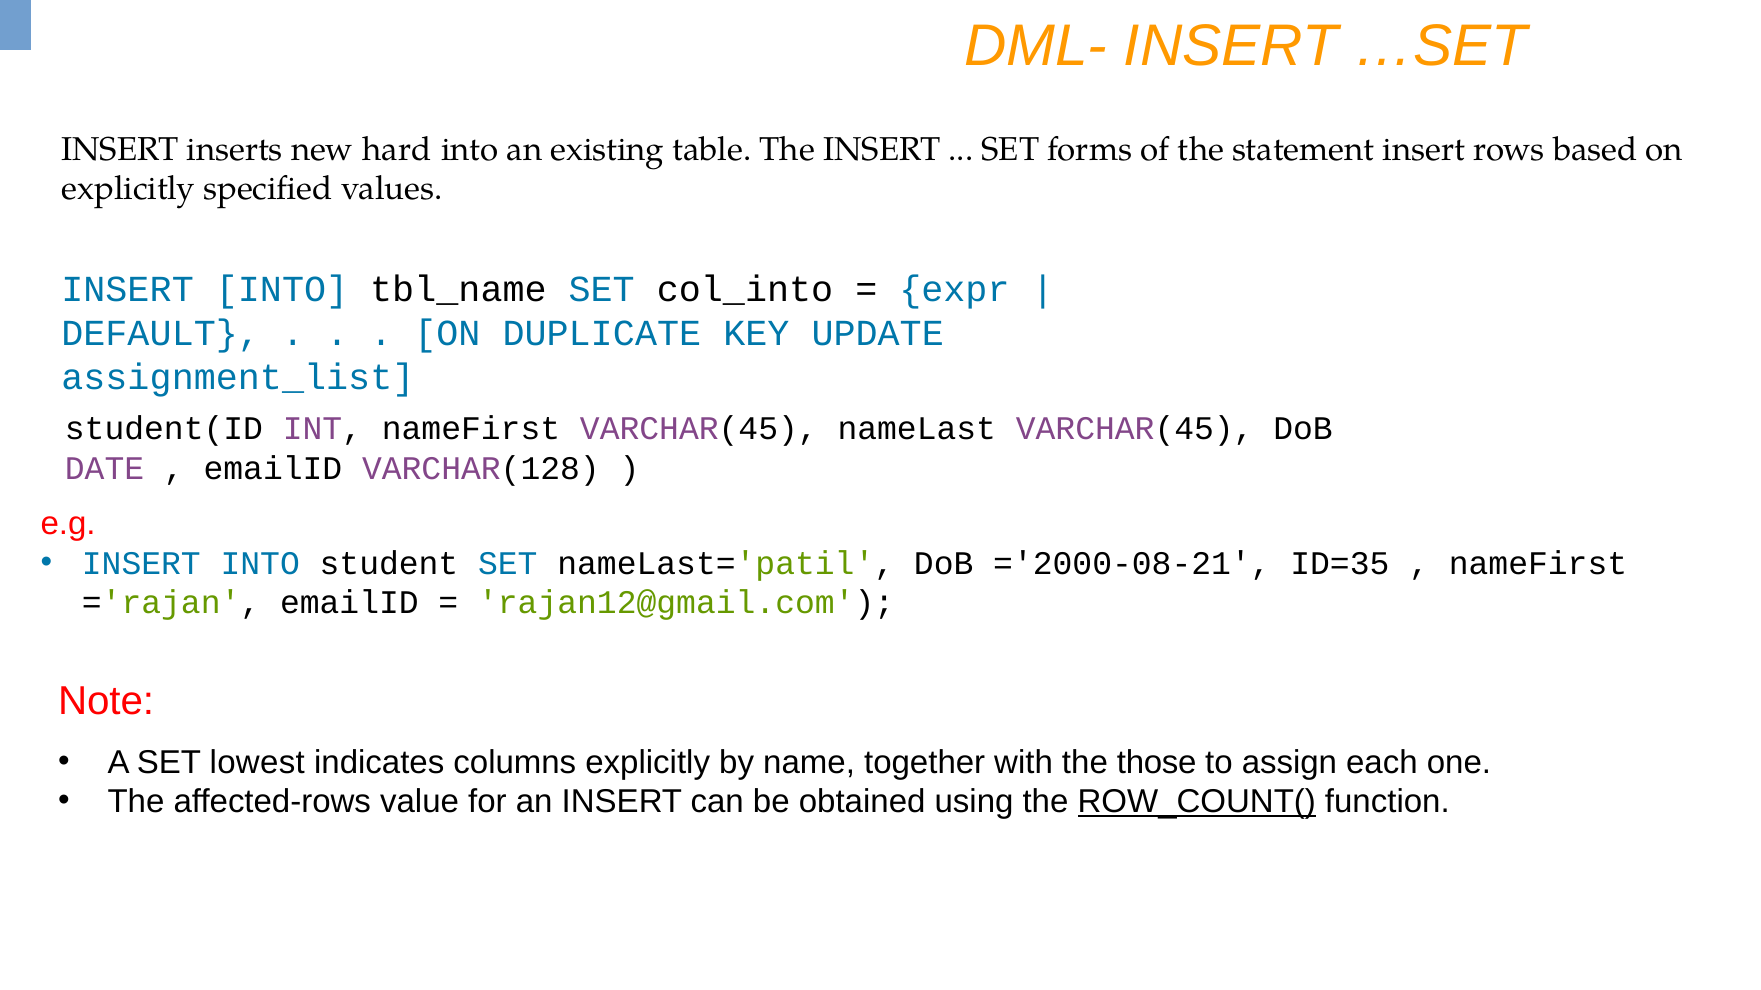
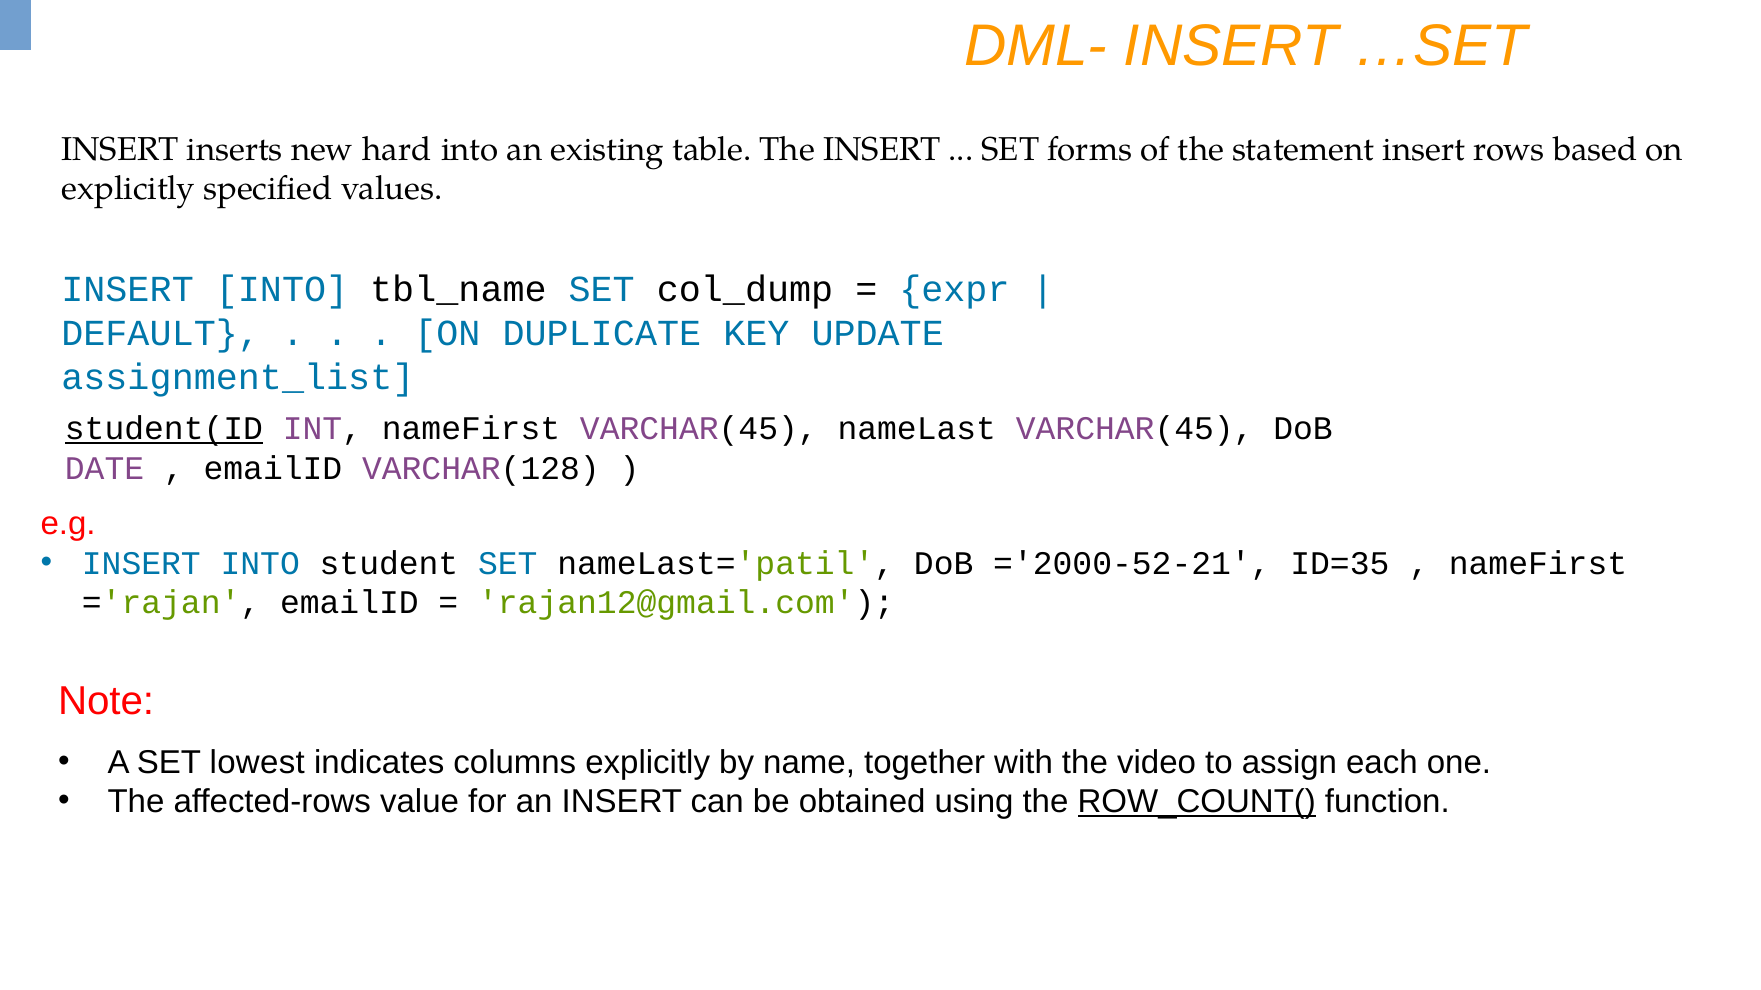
col_into: col_into -> col_dump
student(ID underline: none -> present
='2000-08-21: ='2000-08-21 -> ='2000-52-21
those: those -> video
